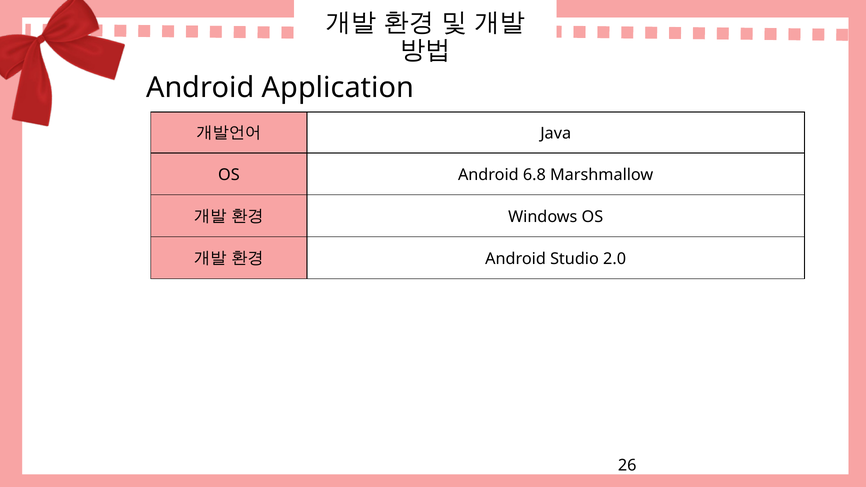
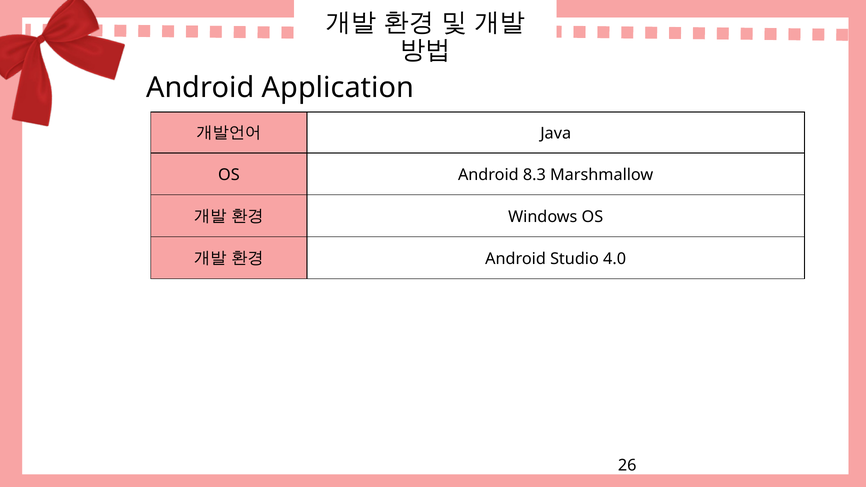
6.8: 6.8 -> 8.3
2.0: 2.0 -> 4.0
